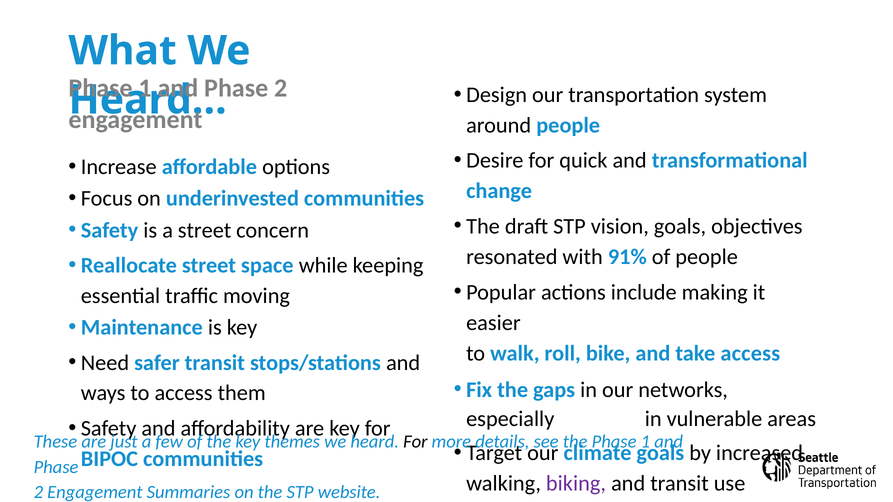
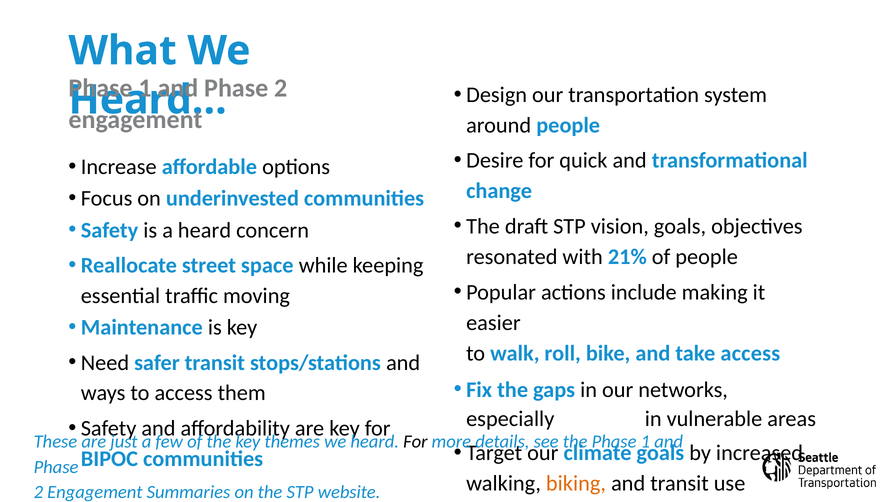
a street: street -> heard
91%: 91% -> 21%
biking colour: purple -> orange
